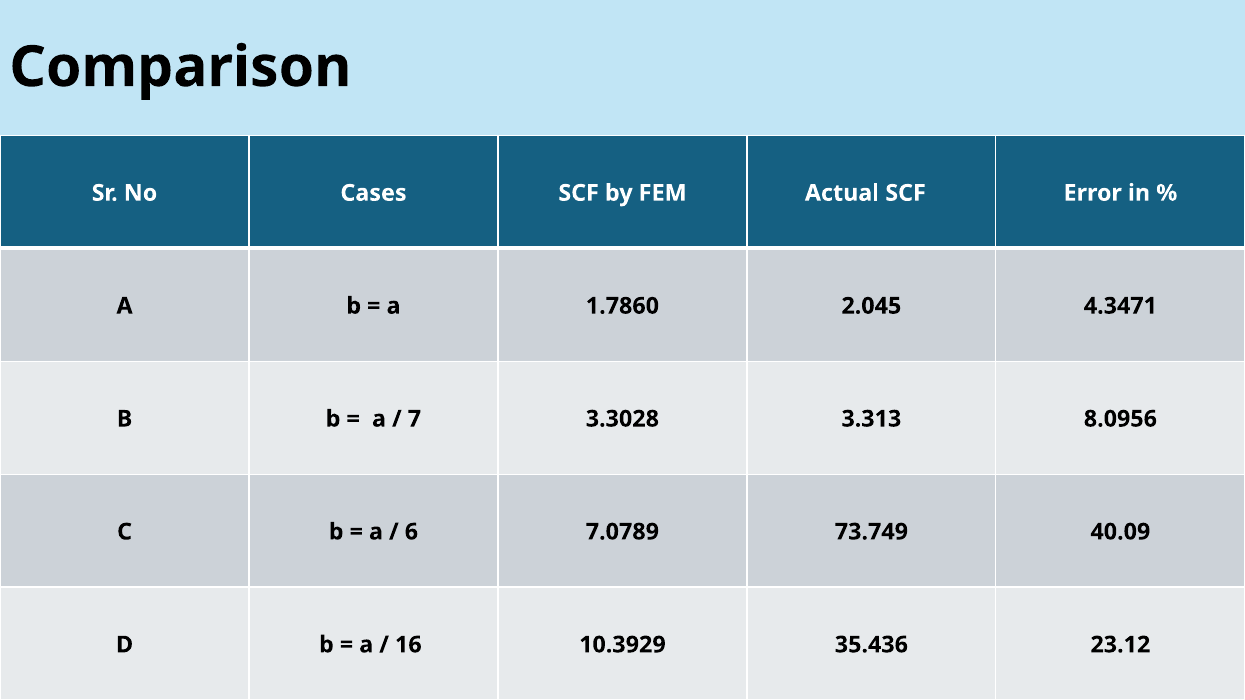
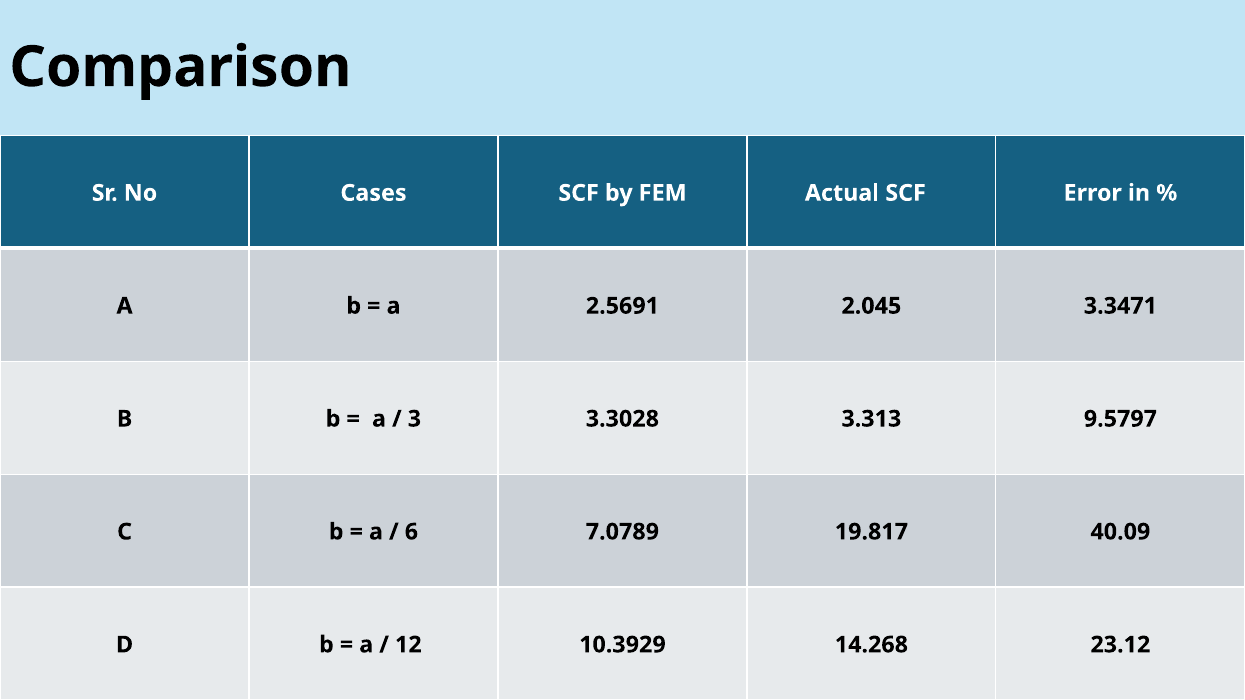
1.7860: 1.7860 -> 2.5691
4.3471: 4.3471 -> 3.3471
7: 7 -> 3
8.0956: 8.0956 -> 9.5797
73.749: 73.749 -> 19.817
16: 16 -> 12
35.436: 35.436 -> 14.268
